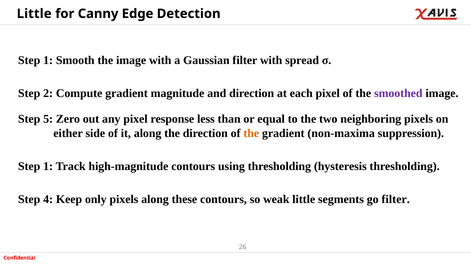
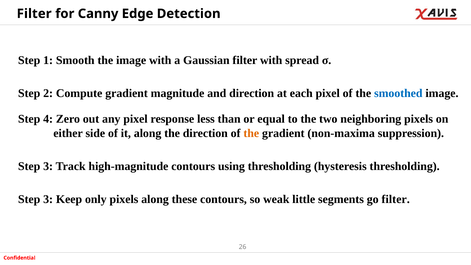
Little at (34, 14): Little -> Filter
smoothed colour: purple -> blue
5: 5 -> 4
1 at (48, 166): 1 -> 3
4 at (48, 199): 4 -> 3
